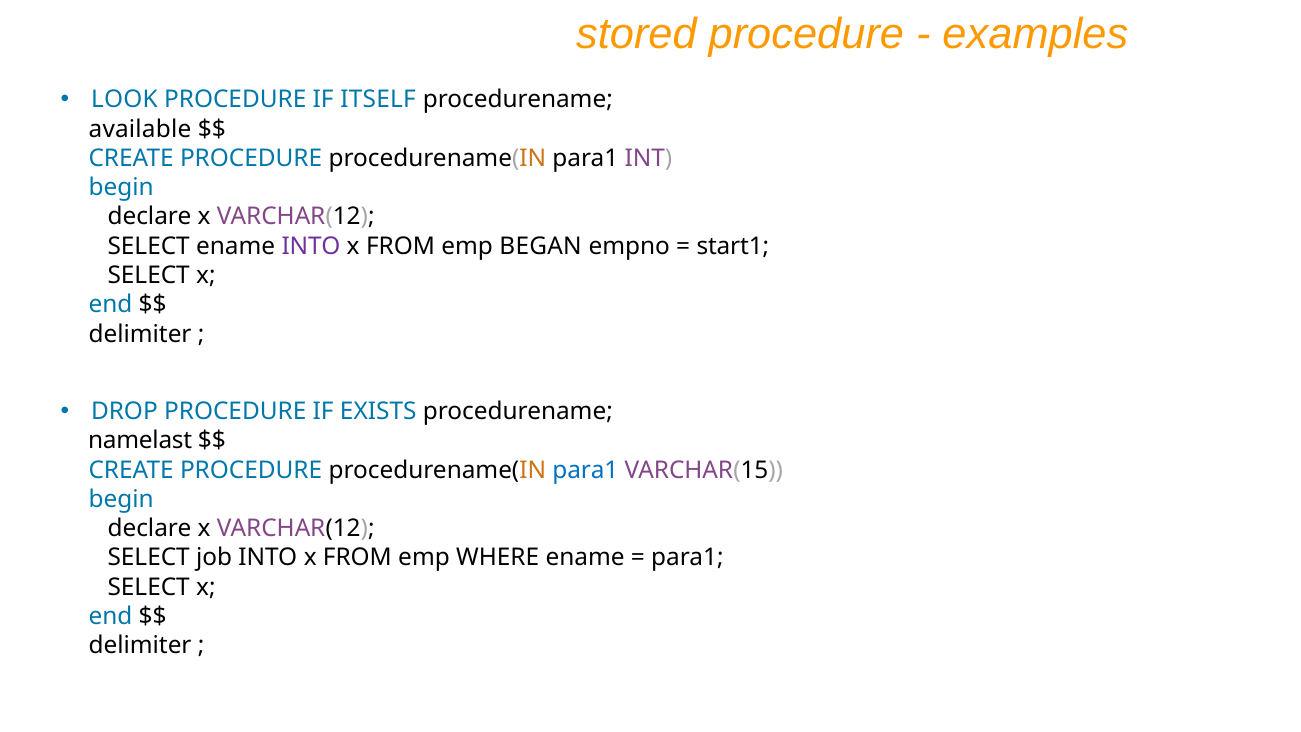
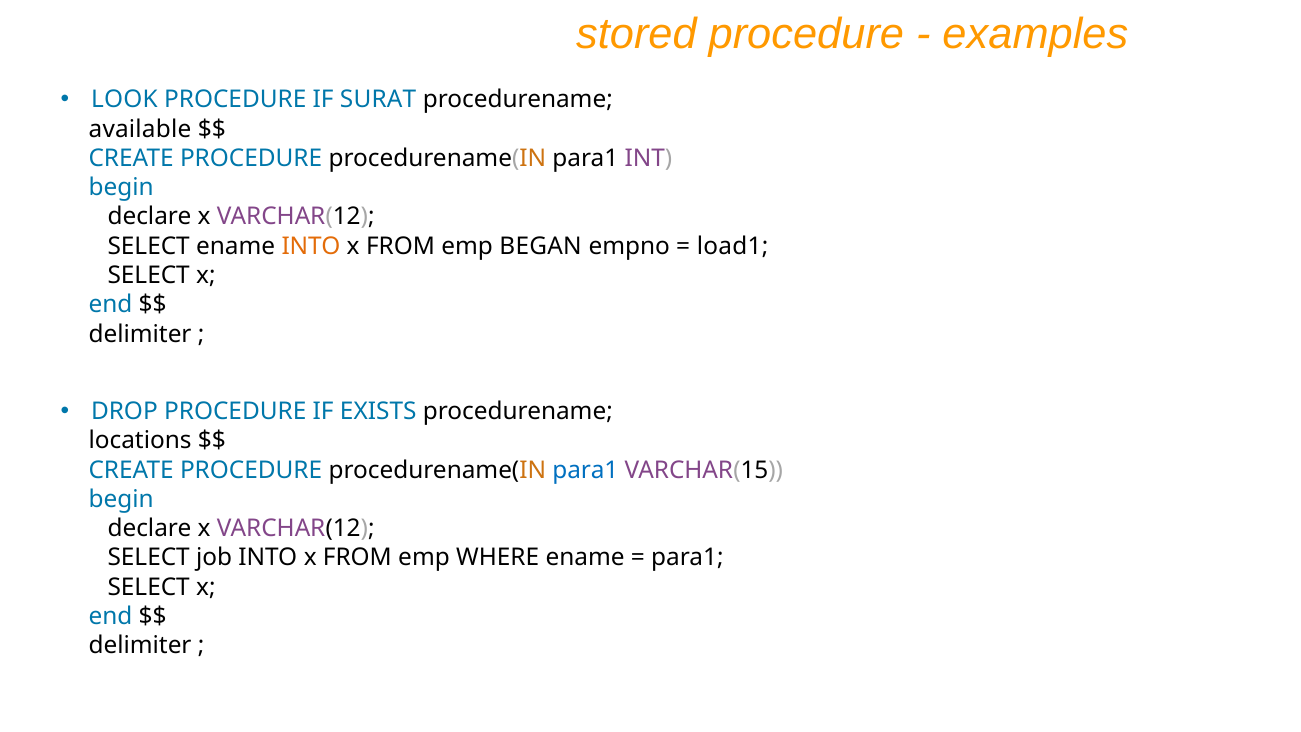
ITSELF: ITSELF -> SURAT
INTO at (311, 246) colour: purple -> orange
start1: start1 -> load1
namelast: namelast -> locations
